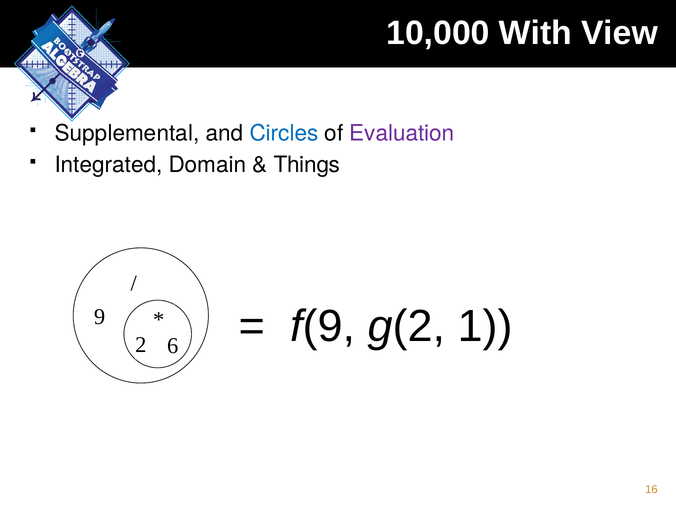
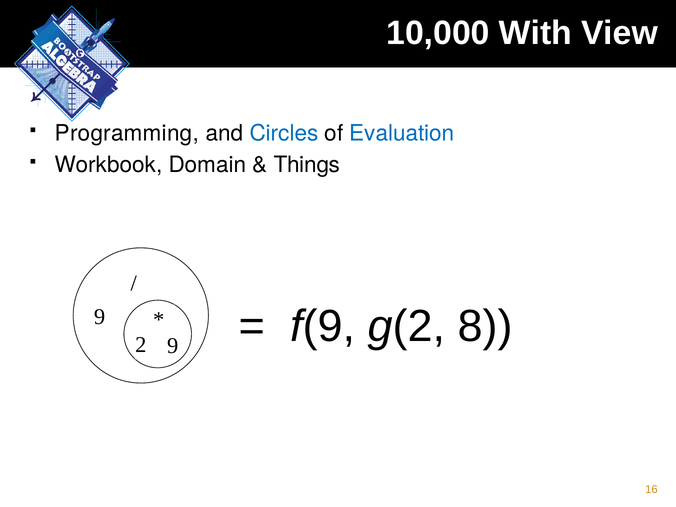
Supplemental: Supplemental -> Programming
Evaluation colour: purple -> blue
Integrated: Integrated -> Workbook
1: 1 -> 8
2 6: 6 -> 9
